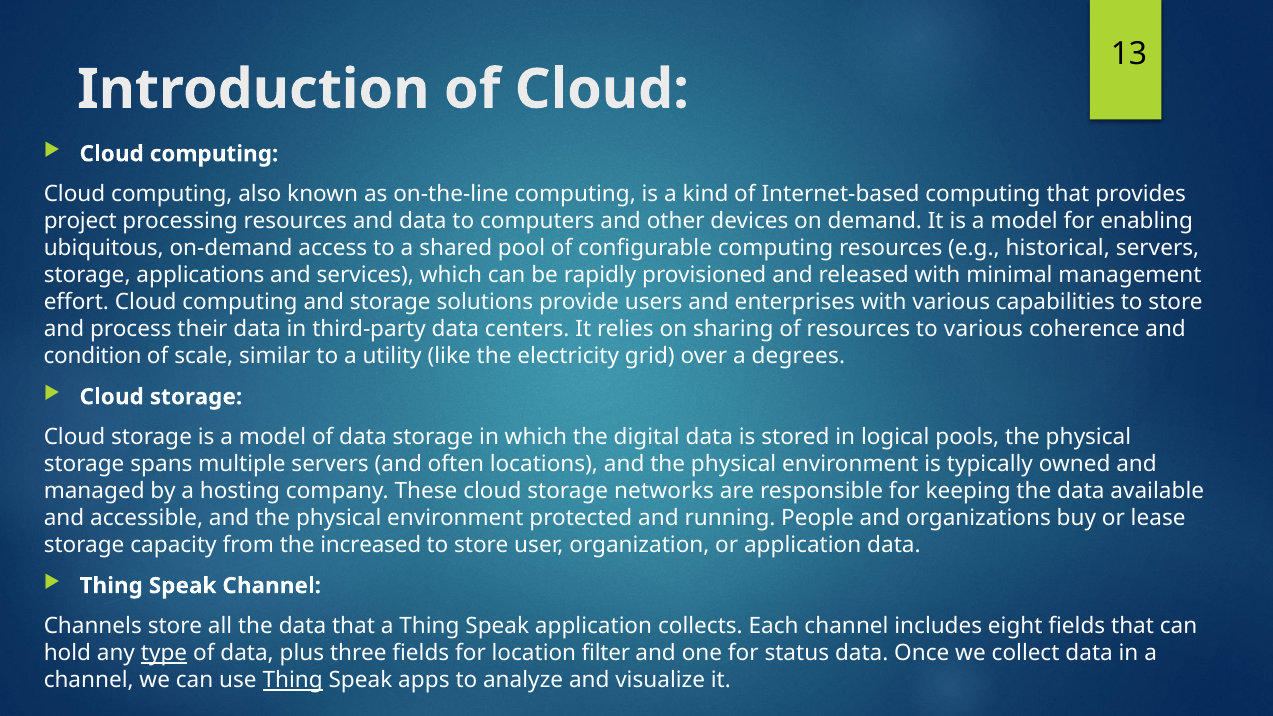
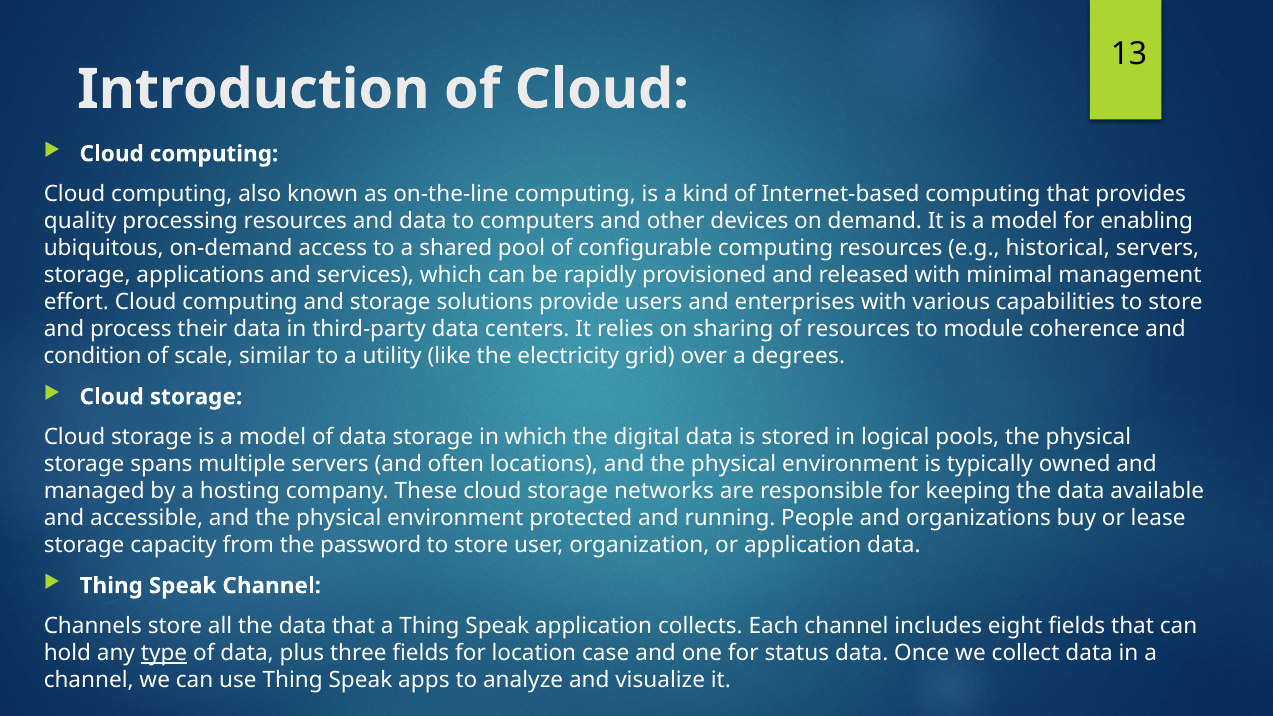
project: project -> quality
to various: various -> module
increased: increased -> password
filter: filter -> case
Thing at (293, 680) underline: present -> none
